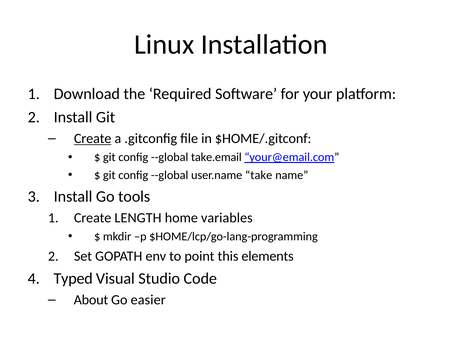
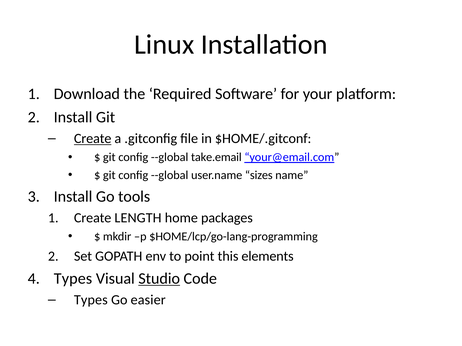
take: take -> sizes
variables: variables -> packages
Typed at (73, 279): Typed -> Types
Studio underline: none -> present
About at (91, 300): About -> Types
